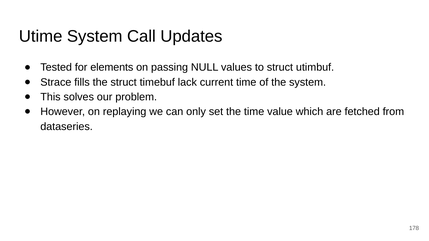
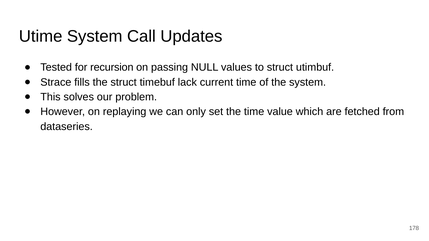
elements: elements -> recursion
